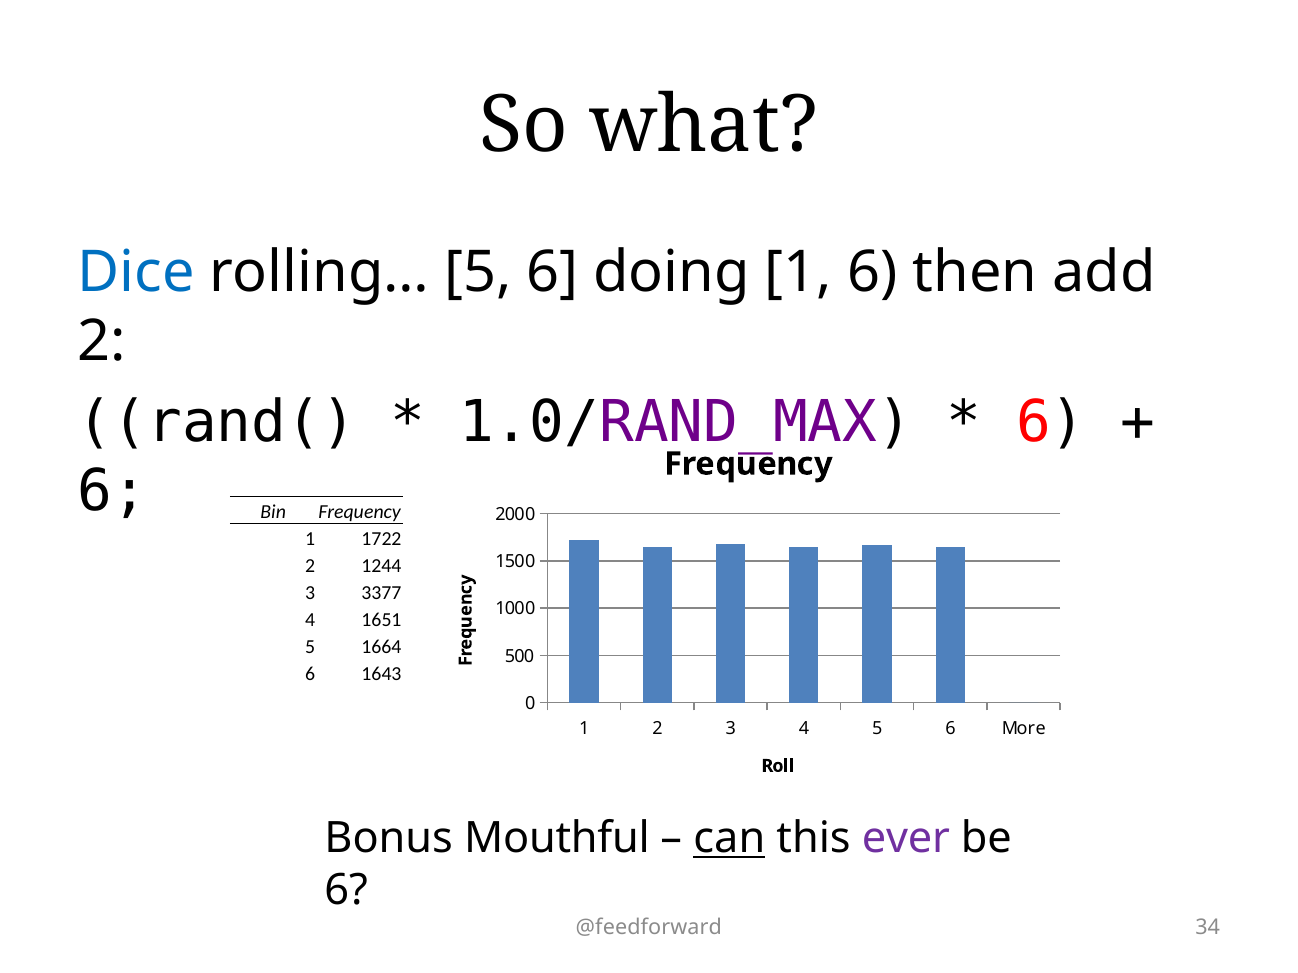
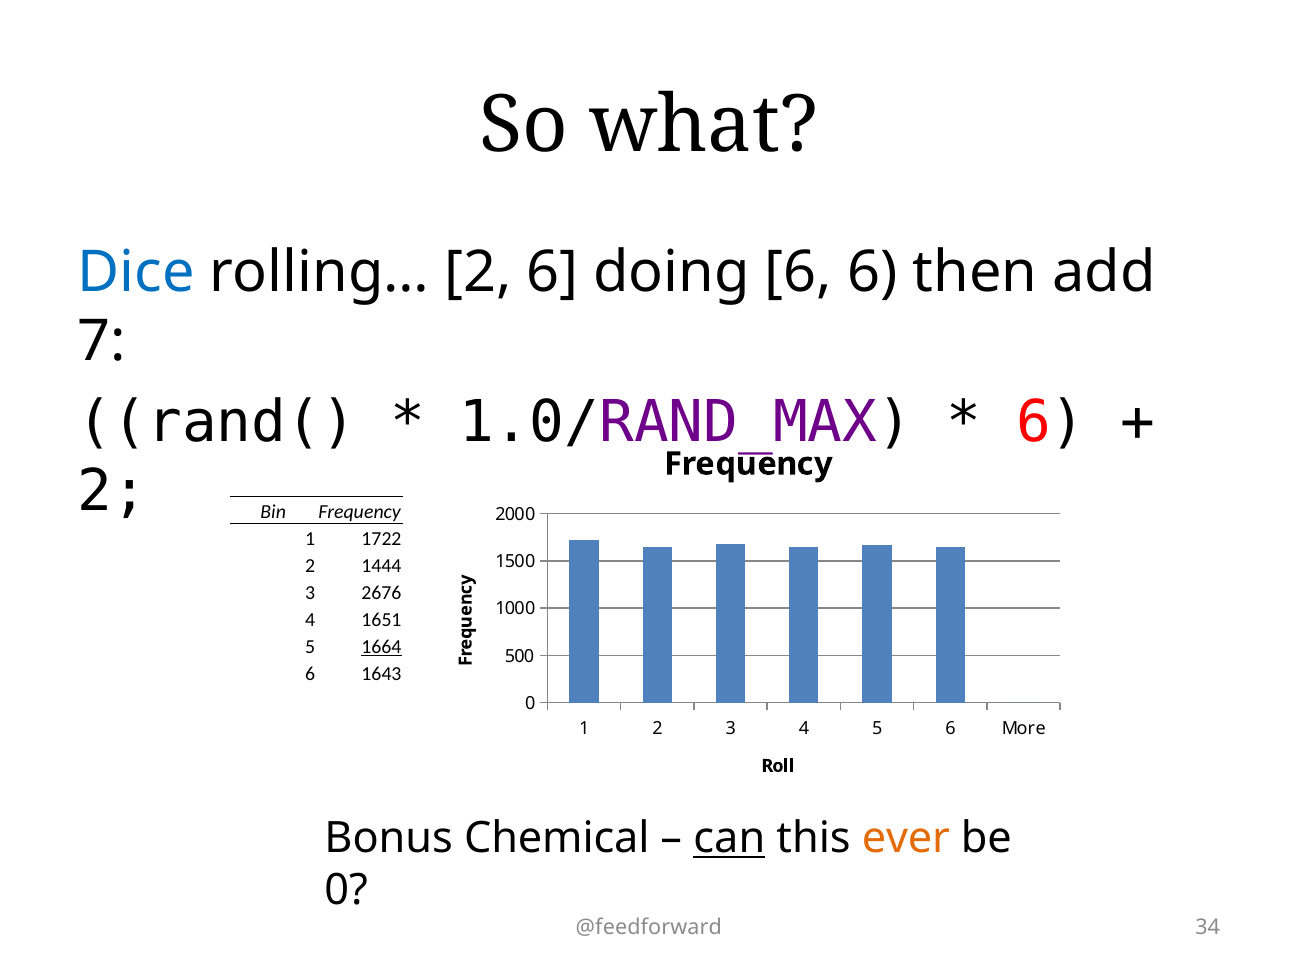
rolling… 5: 5 -> 2
doing 1: 1 -> 6
2 at (102, 342): 2 -> 7
6 at (113, 492): 6 -> 2
1244: 1244 -> 1444
3377: 3377 -> 2676
1664 underline: none -> present
Mouthful: Mouthful -> Chemical
ever colour: purple -> orange
6 at (346, 891): 6 -> 0
